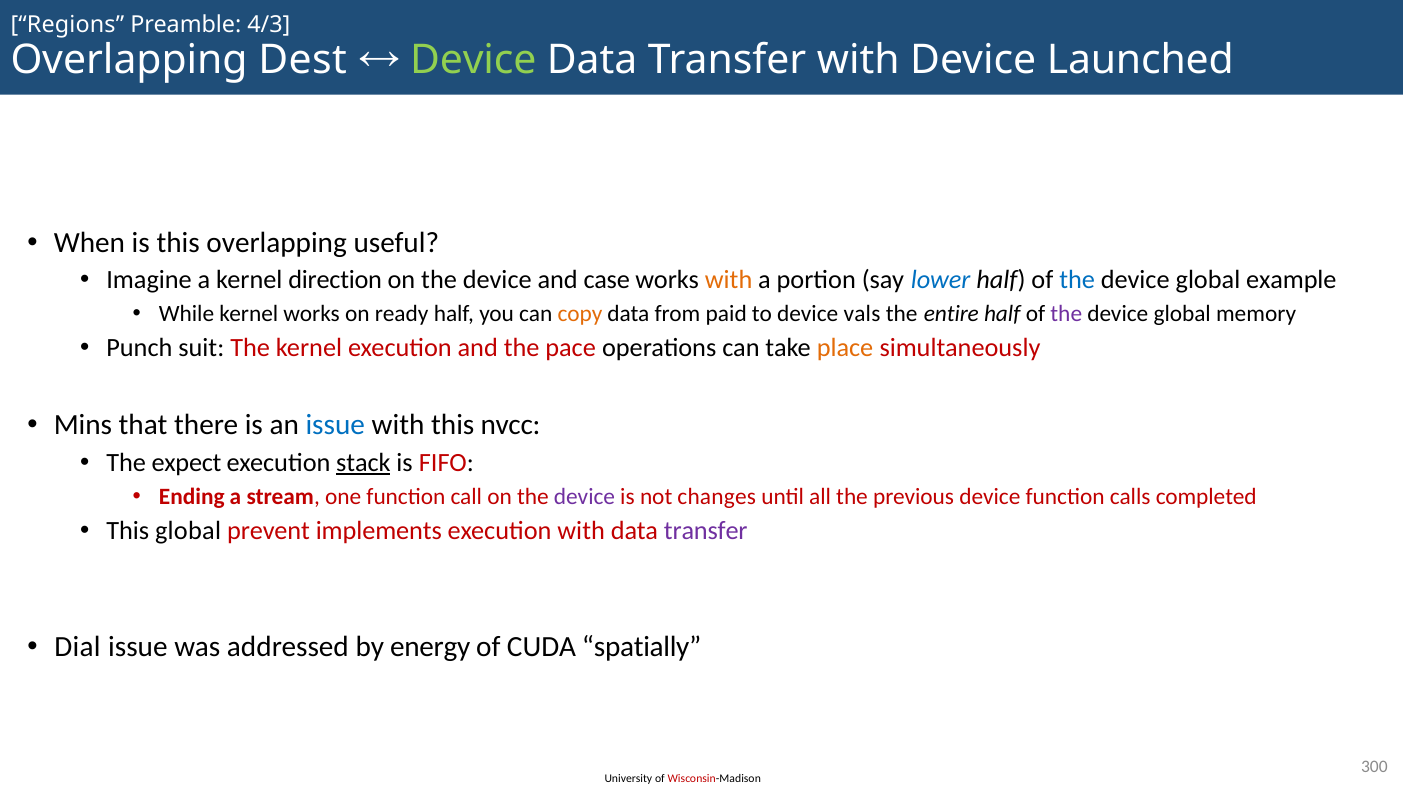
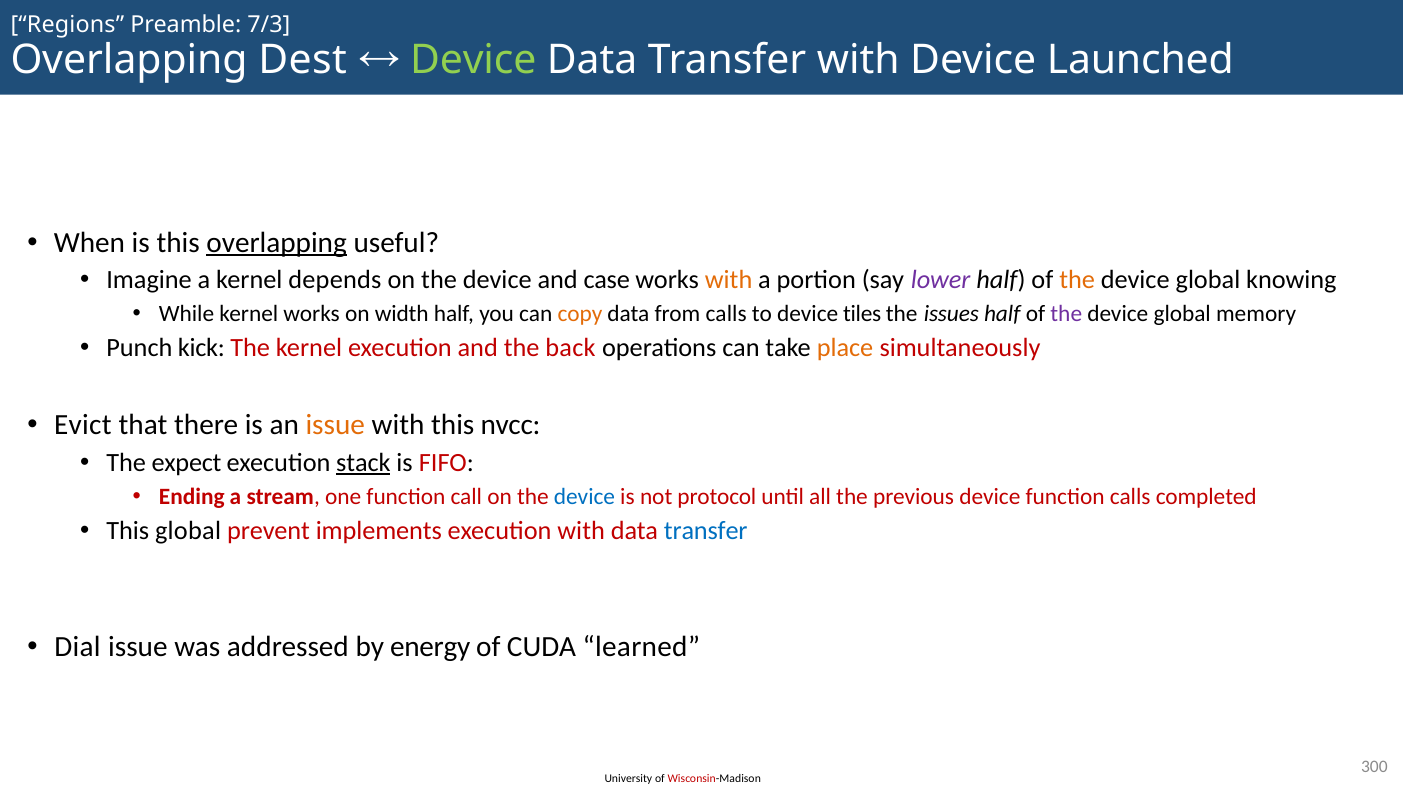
4/3: 4/3 -> 7/3
overlapping at (277, 243) underline: none -> present
direction: direction -> depends
lower colour: blue -> purple
the at (1077, 280) colour: blue -> orange
example: example -> knowing
ready: ready -> width
from paid: paid -> calls
vals: vals -> tiles
entire: entire -> issues
suit: suit -> kick
pace: pace -> back
Mins: Mins -> Evict
issue at (335, 425) colour: blue -> orange
device at (584, 497) colour: purple -> blue
changes: changes -> protocol
transfer at (706, 531) colour: purple -> blue
spatially: spatially -> learned
